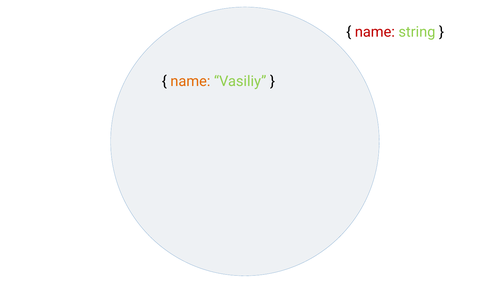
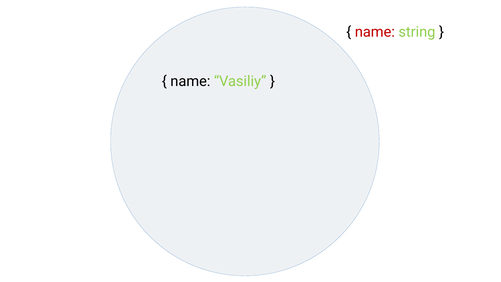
name at (190, 81) colour: orange -> black
